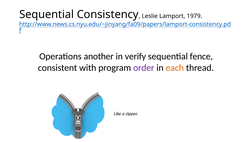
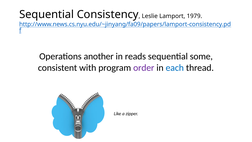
verify: verify -> reads
fence: fence -> some
each colour: orange -> blue
